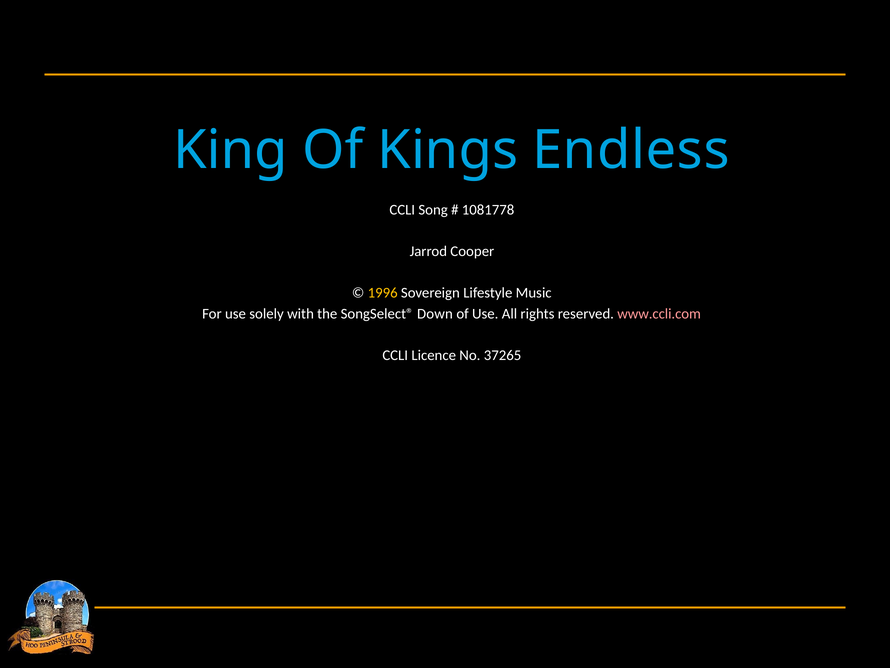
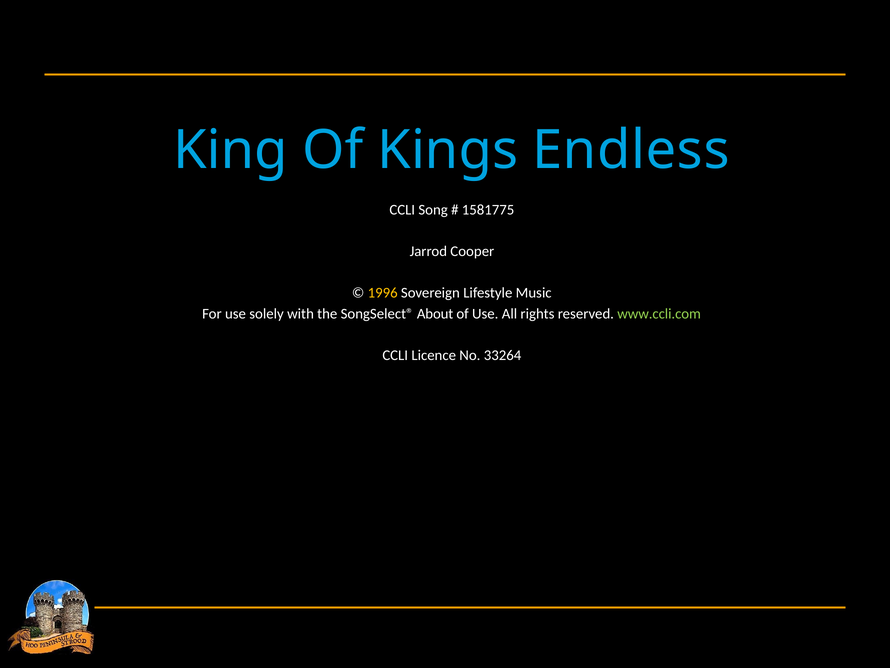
1081778: 1081778 -> 1581775
Down: Down -> About
www.ccli.com colour: pink -> light green
37265: 37265 -> 33264
